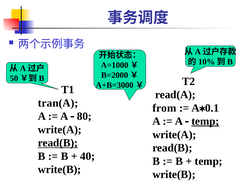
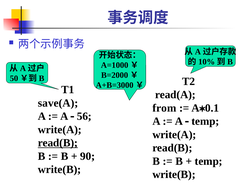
tran(A: tran(A -> save(A
80: 80 -> 56
temp at (205, 122) underline: present -> none
40: 40 -> 90
